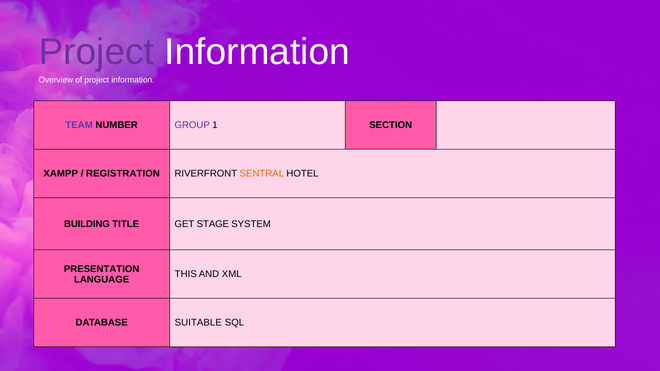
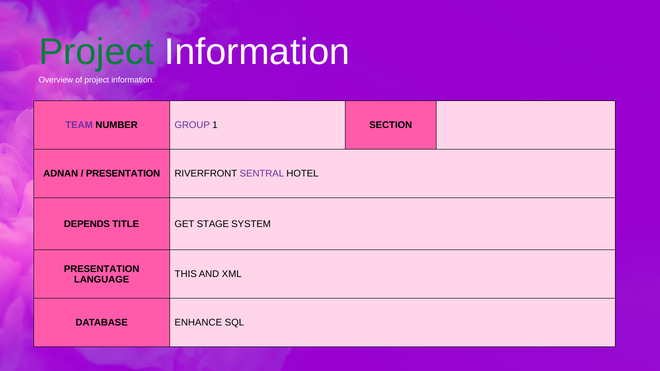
Project at (96, 52) colour: purple -> green
XAMPP: XAMPP -> ADNAN
REGISTRATION at (123, 174): REGISTRATION -> PRESENTATION
SENTRAL colour: orange -> purple
BUILDING: BUILDING -> DEPENDS
SUITABLE: SUITABLE -> ENHANCE
